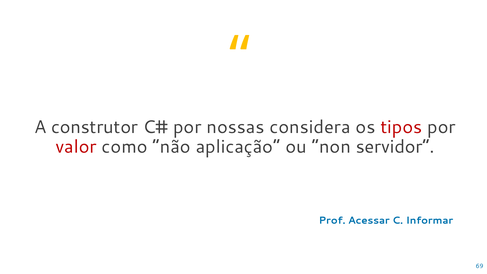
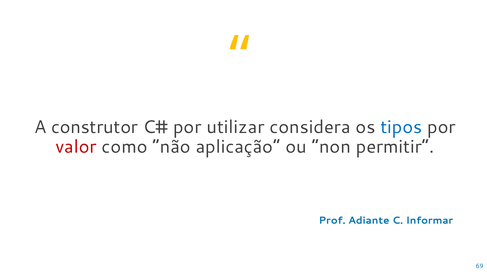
nossas: nossas -> utilizar
tipos colour: red -> blue
servidor: servidor -> permitir
Acessar: Acessar -> Adiante
